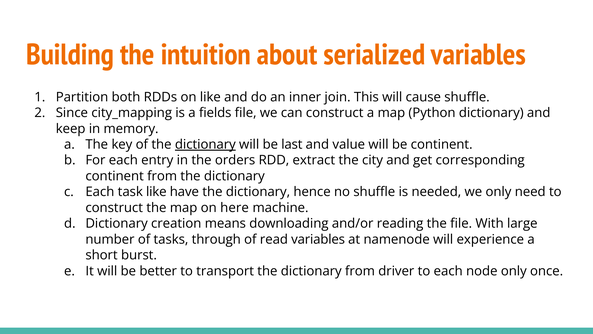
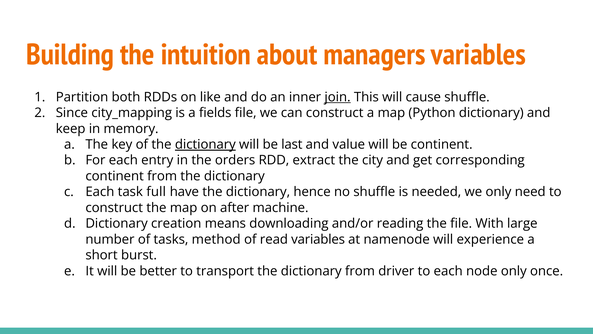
serialized: serialized -> managers
join underline: none -> present
task like: like -> full
here: here -> after
through: through -> method
